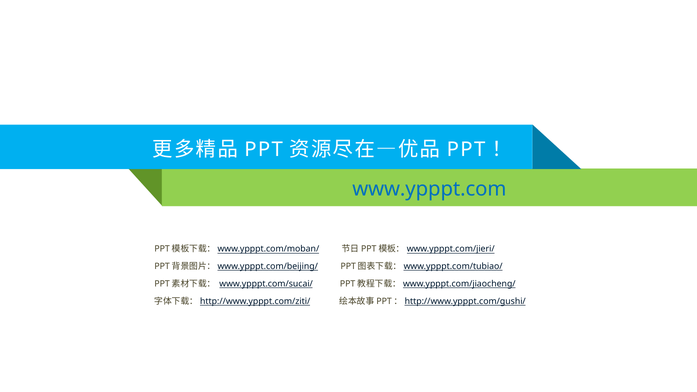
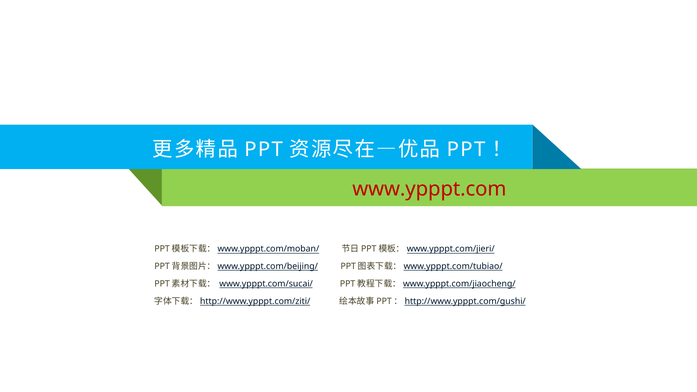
www.ypppt.com colour: blue -> red
